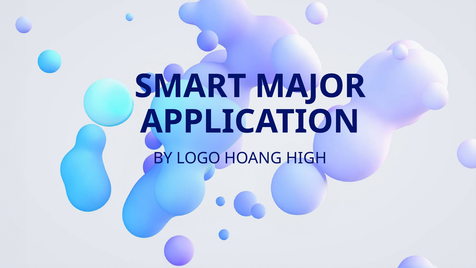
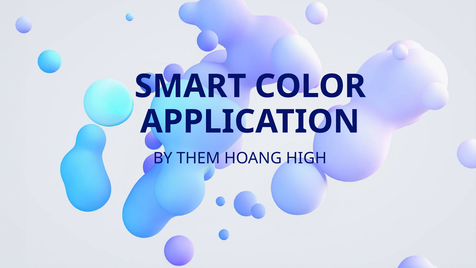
MAJOR: MAJOR -> COLOR
LOGO: LOGO -> THEM
